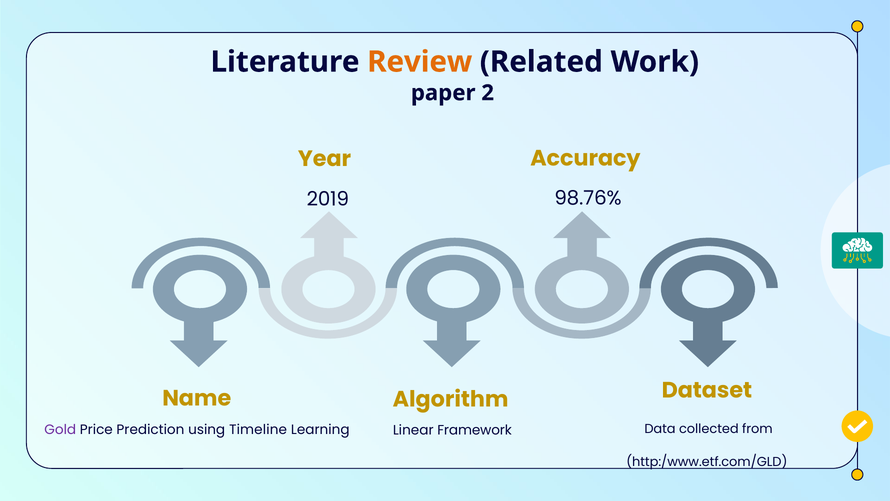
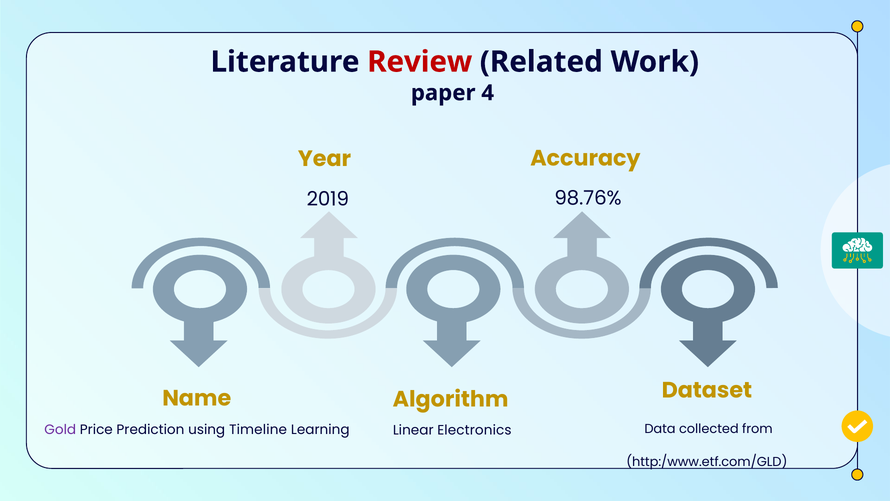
Review colour: orange -> red
2: 2 -> 4
Framework: Framework -> Electronics
